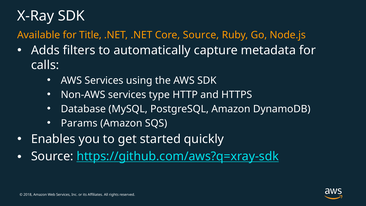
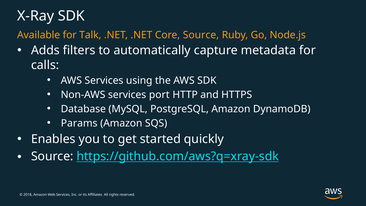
Title: Title -> Talk
type: type -> port
